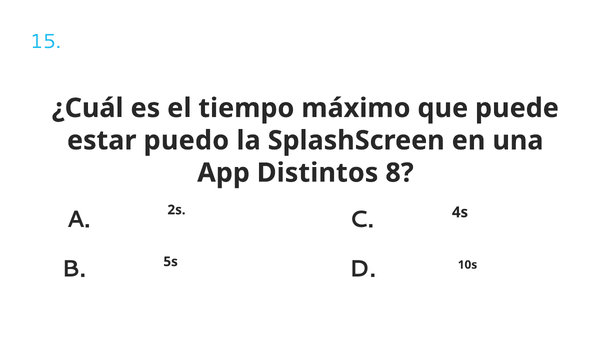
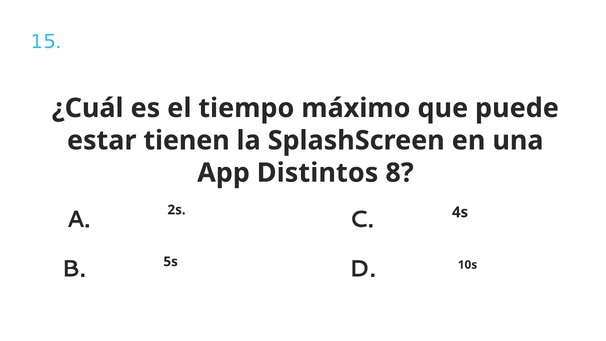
puedo: puedo -> tienen
